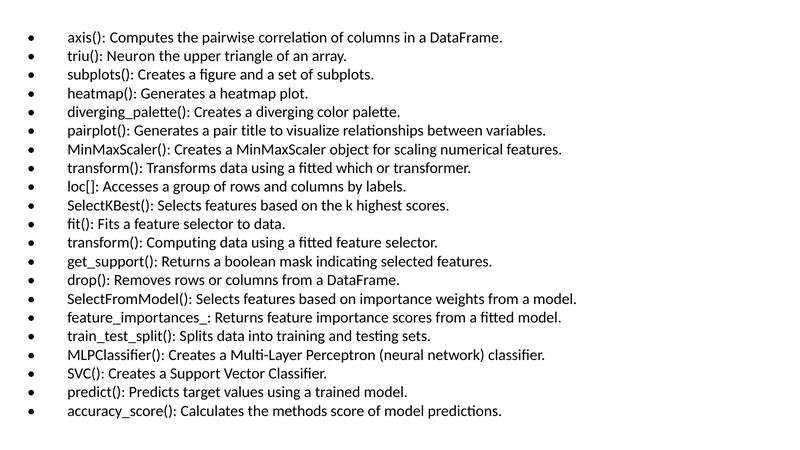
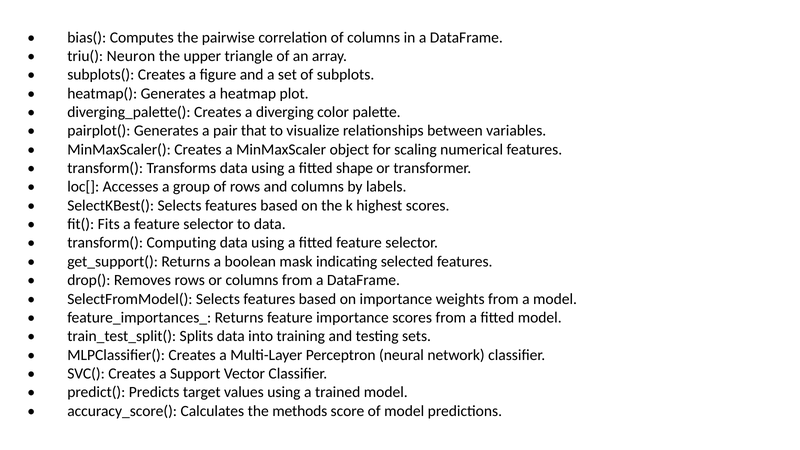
axis(: axis( -> bias(
title: title -> that
which: which -> shape
